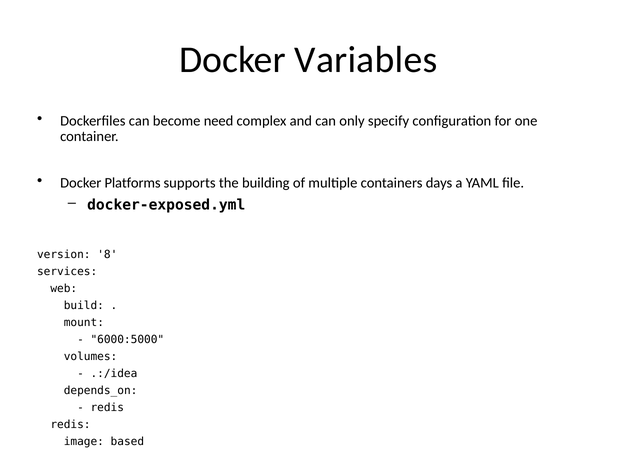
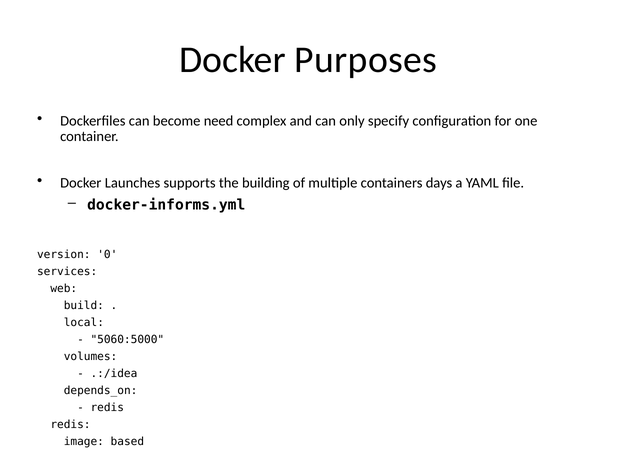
Variables: Variables -> Purposes
Platforms: Platforms -> Launches
docker-exposed.yml: docker-exposed.yml -> docker-informs.yml
8: 8 -> 0
mount: mount -> local
6000:5000: 6000:5000 -> 5060:5000
